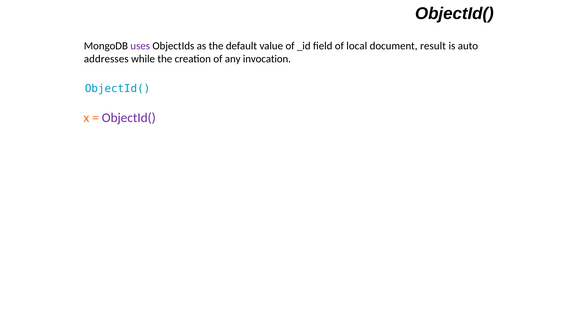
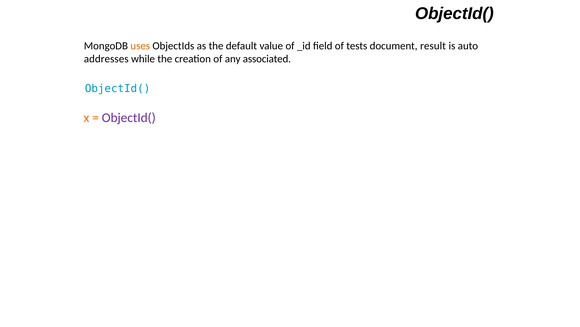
uses colour: purple -> orange
local: local -> tests
invocation: invocation -> associated
